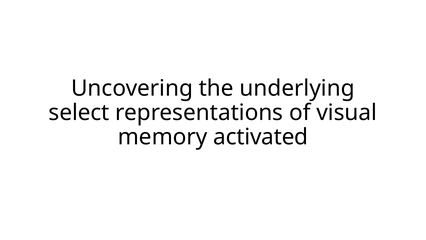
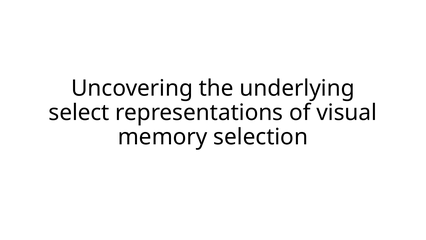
activated: activated -> selection
